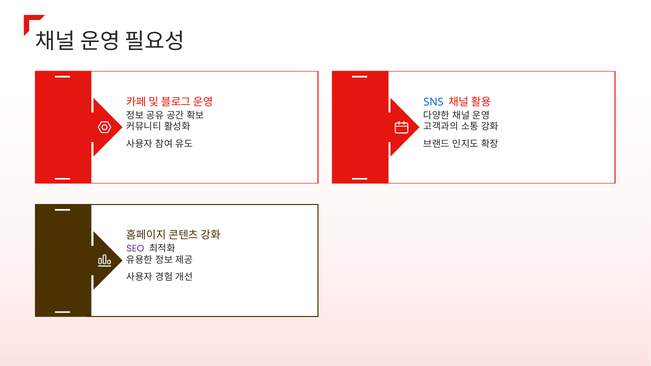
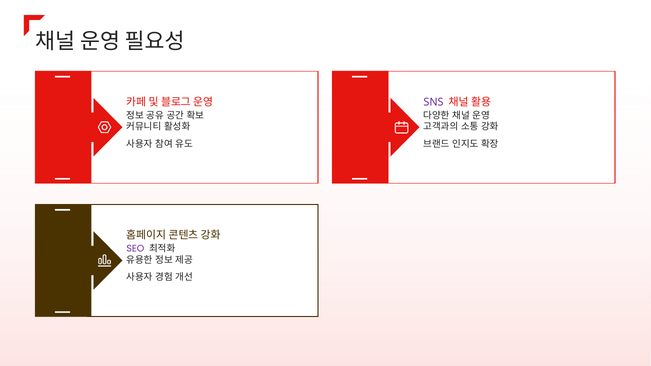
SNS colour: blue -> purple
